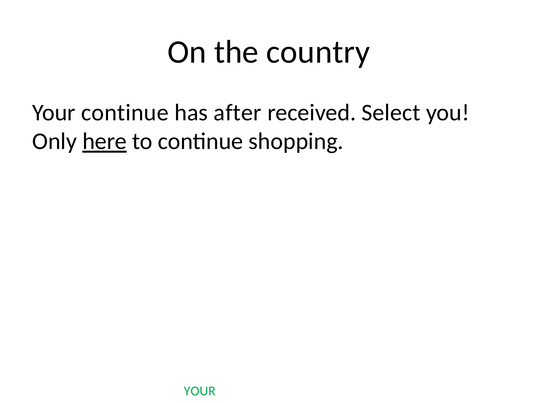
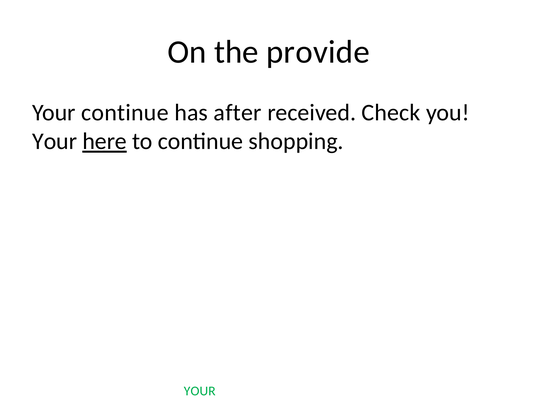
country: country -> provide
Select: Select -> Check
Only at (55, 142): Only -> Your
